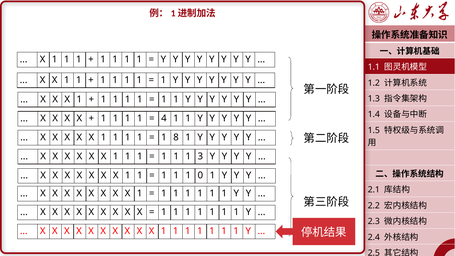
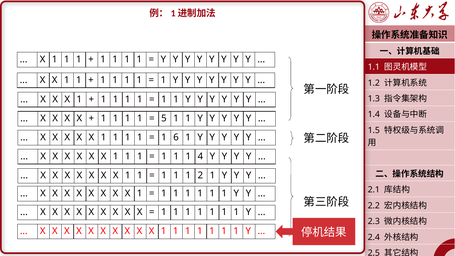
4: 4 -> 5
8: 8 -> 6
3: 3 -> 4
0: 0 -> 2
